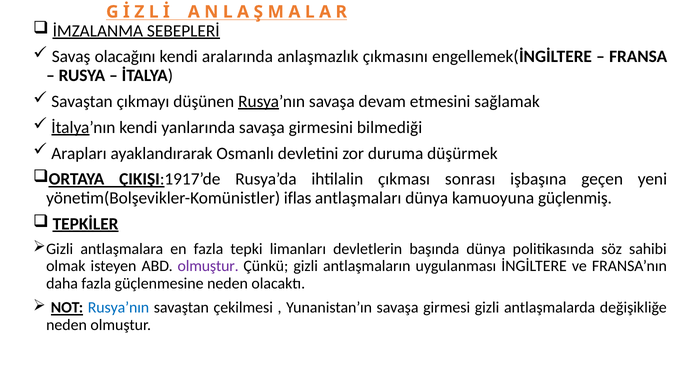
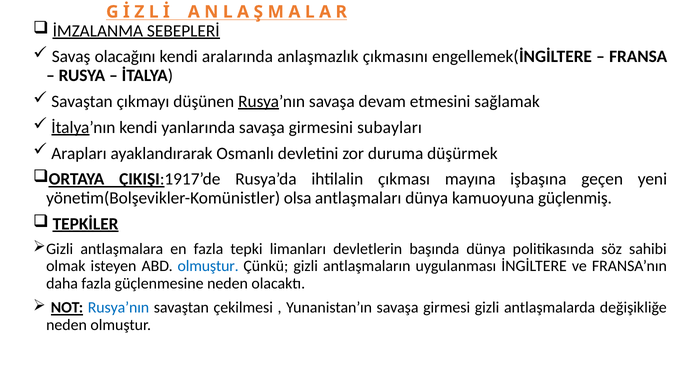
bilmediği: bilmediği -> subayları
sonrası: sonrası -> mayına
iflas: iflas -> olsa
olmuştur at (208, 266) colour: purple -> blue
